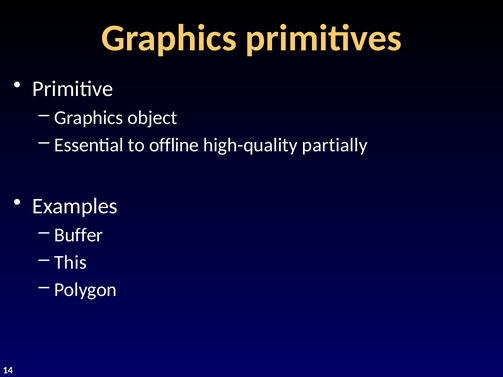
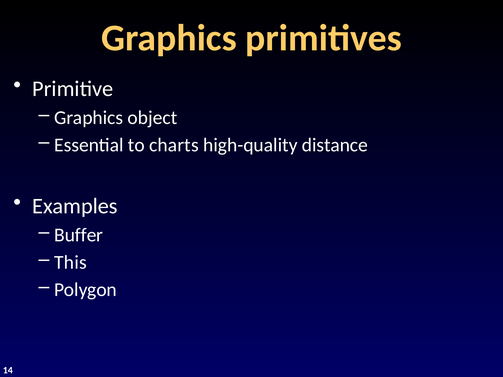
offline: offline -> charts
partially: partially -> distance
